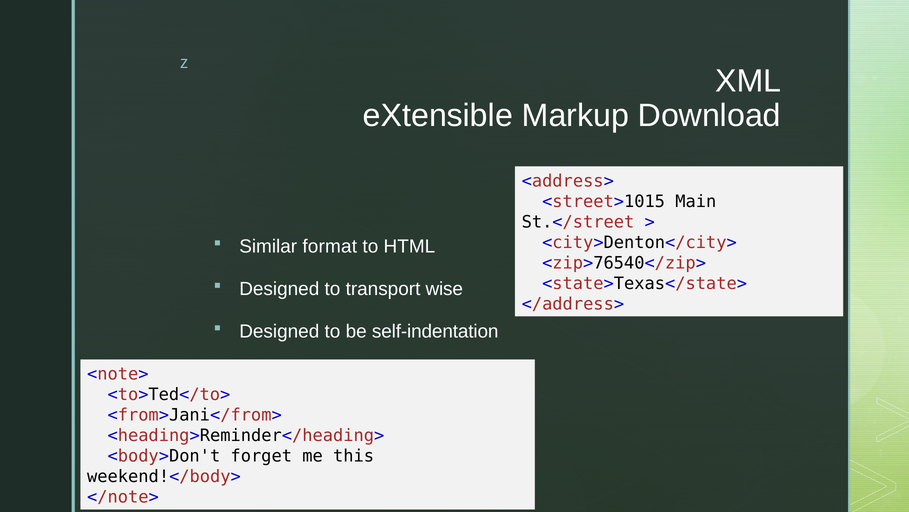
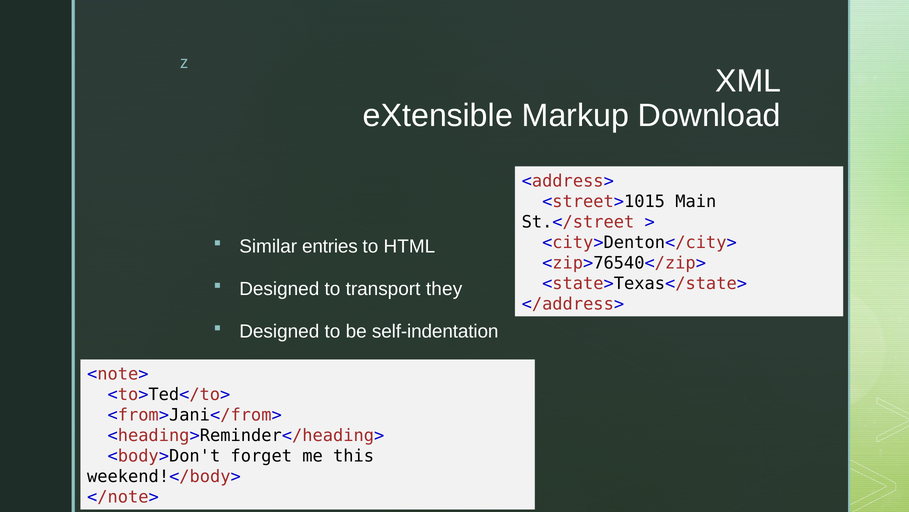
format: format -> entries
wise: wise -> they
